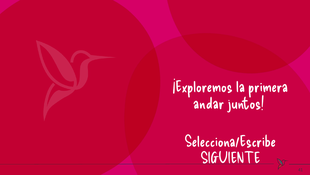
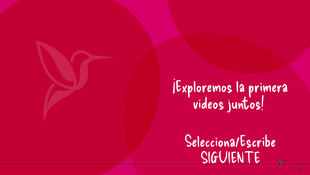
andar: andar -> videos
